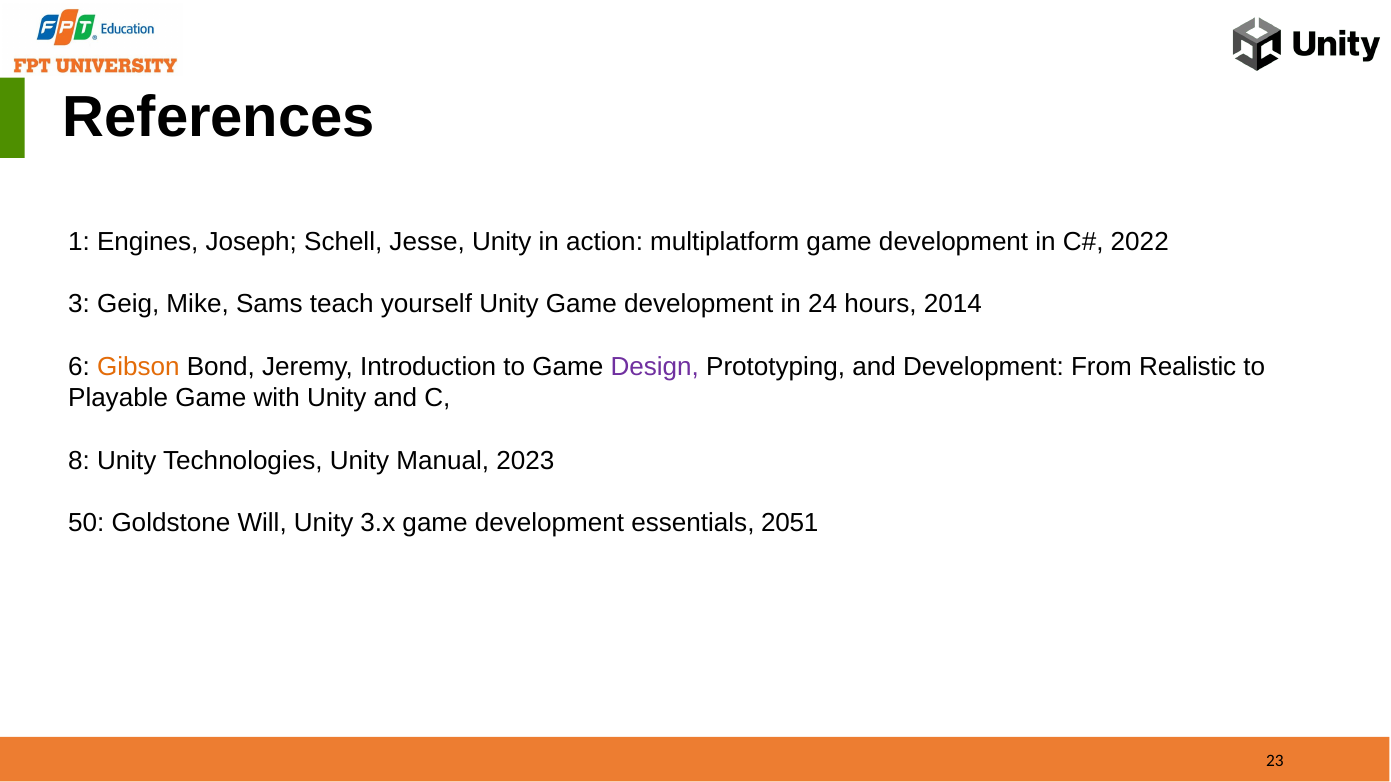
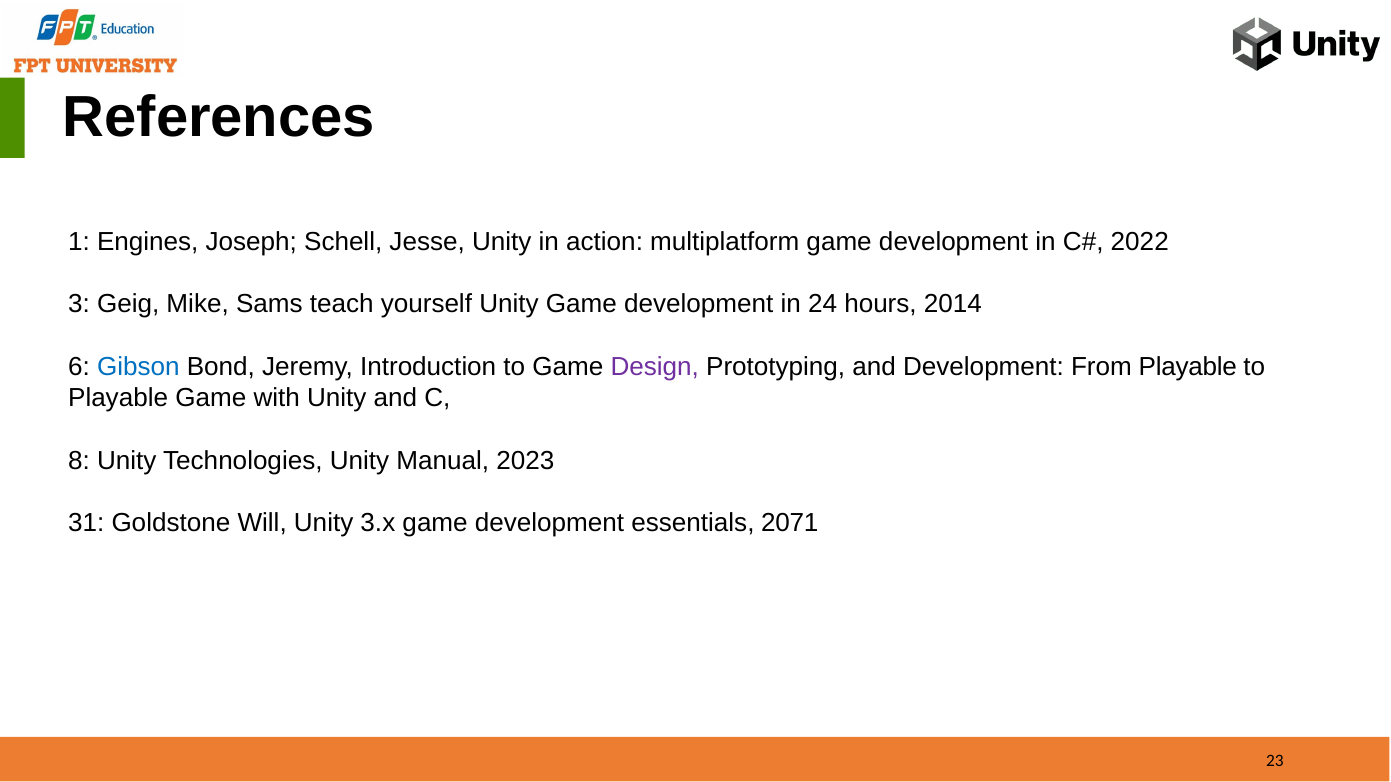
Gibson colour: orange -> blue
From Realistic: Realistic -> Playable
50: 50 -> 31
2051: 2051 -> 2071
